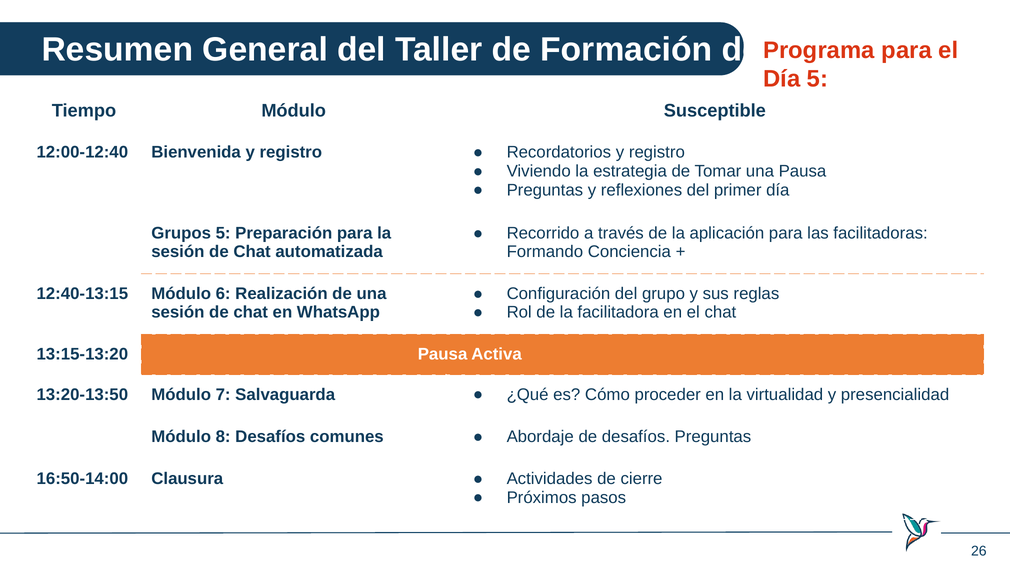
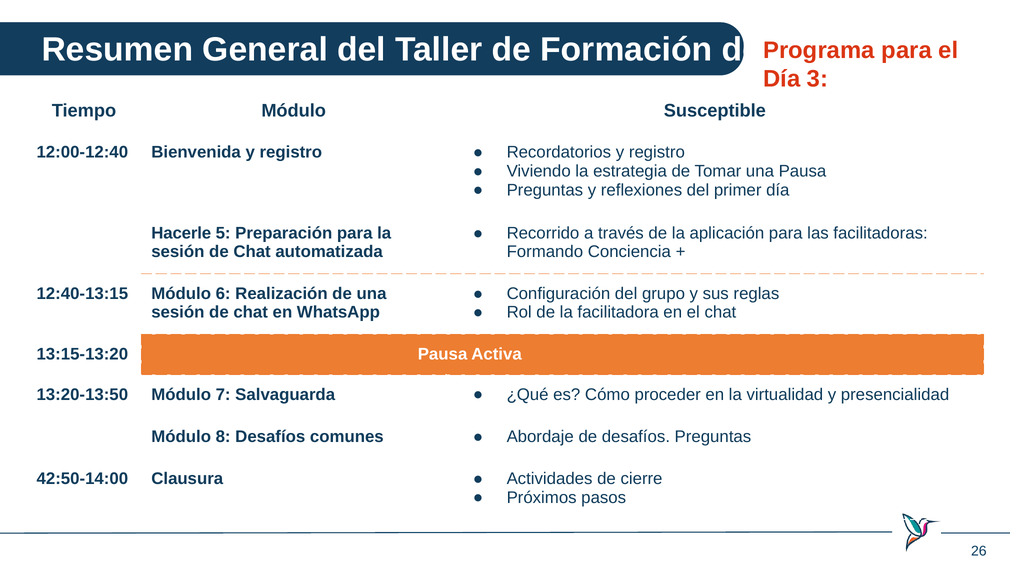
Día 5: 5 -> 3
Grupos: Grupos -> Hacerle
16:50-14:00: 16:50-14:00 -> 42:50-14:00
